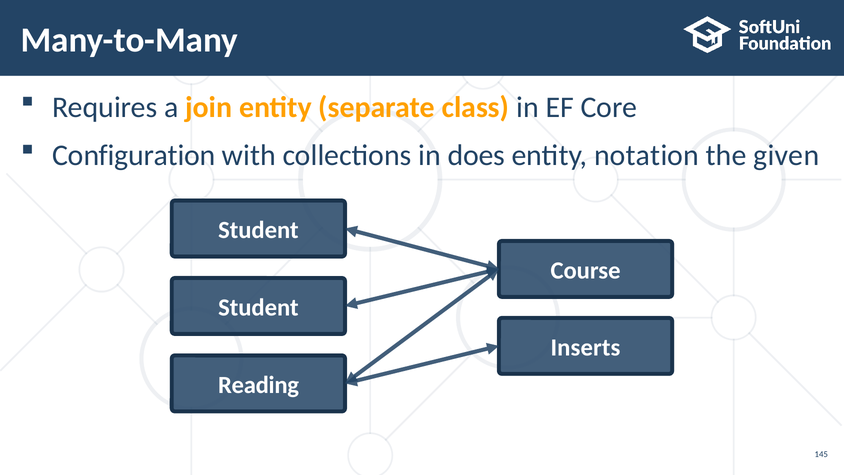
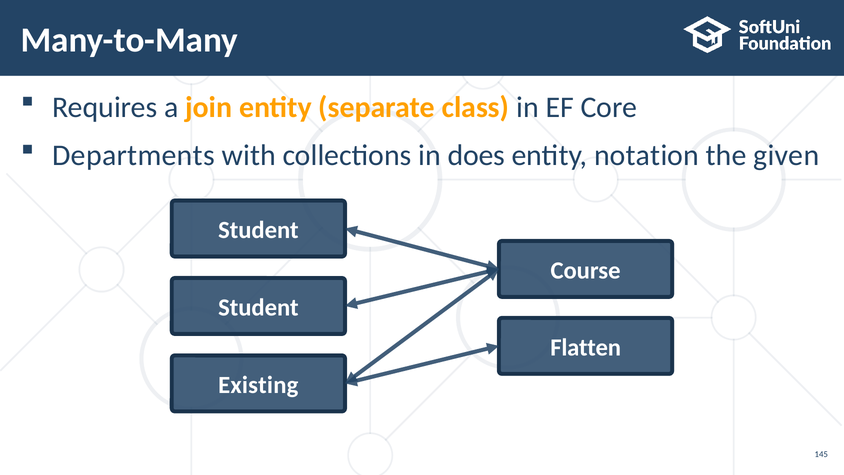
Configuration: Configuration -> Departments
Inserts: Inserts -> Flatten
Reading: Reading -> Existing
